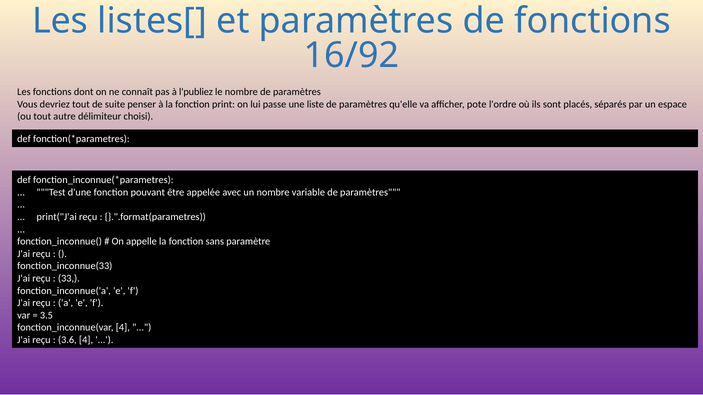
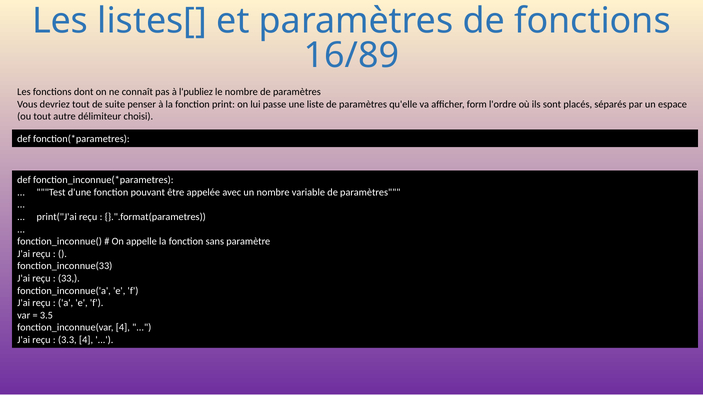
16/92: 16/92 -> 16/89
pote: pote -> form
3.6: 3.6 -> 3.3
